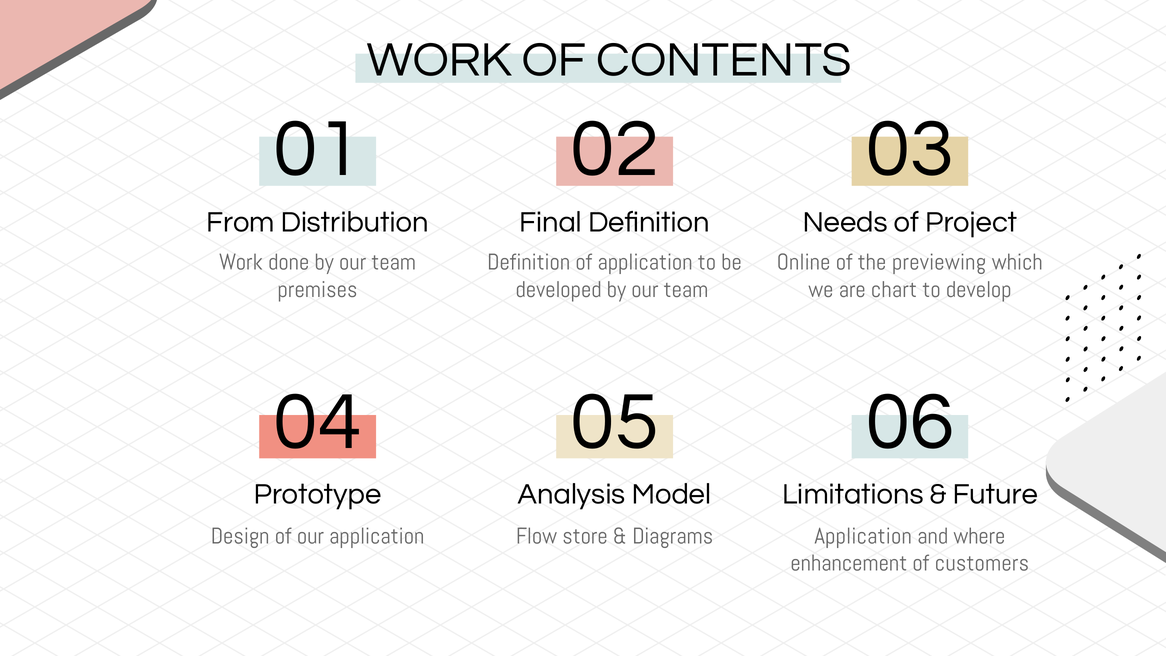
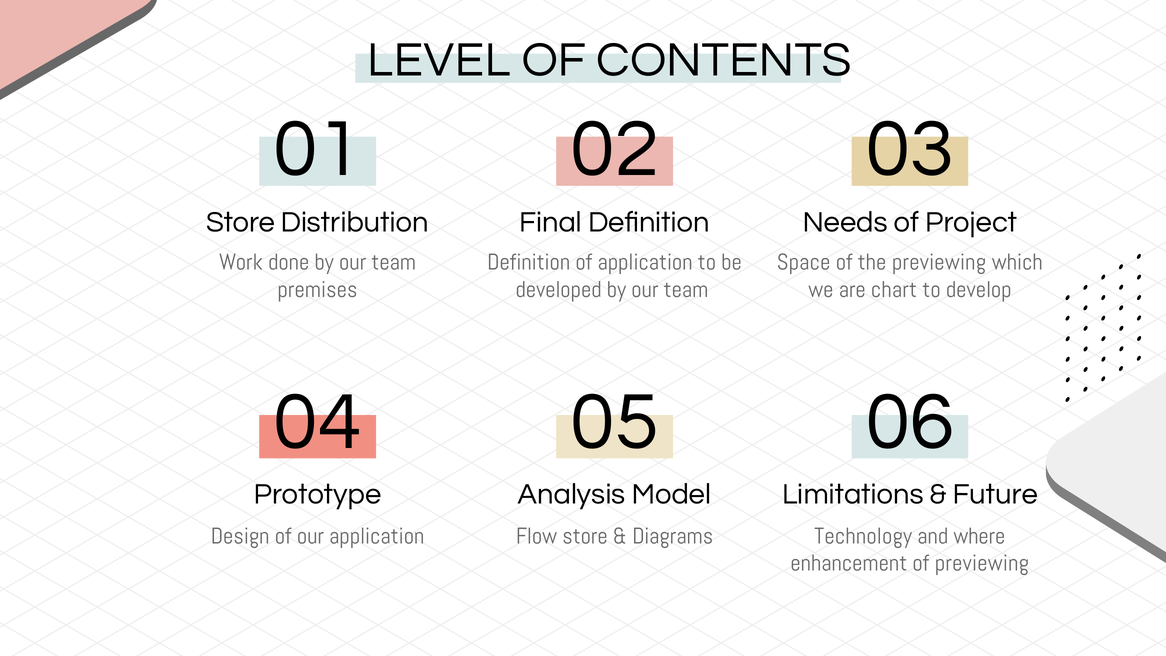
WORK at (439, 60): WORK -> LEVEL
From at (240, 222): From -> Store
Online: Online -> Space
Application at (863, 536): Application -> Technology
of customers: customers -> previewing
